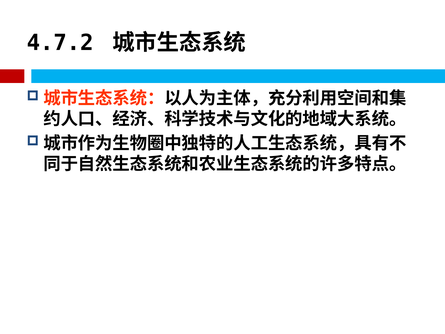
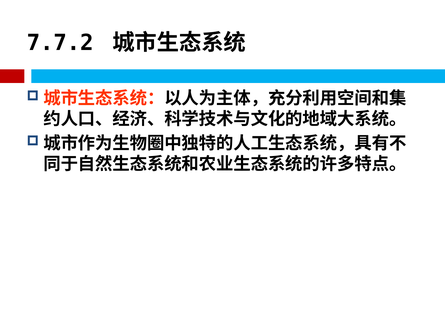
4.7.2: 4.7.2 -> 7.7.2
